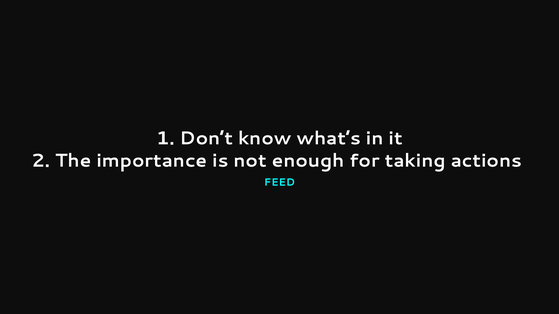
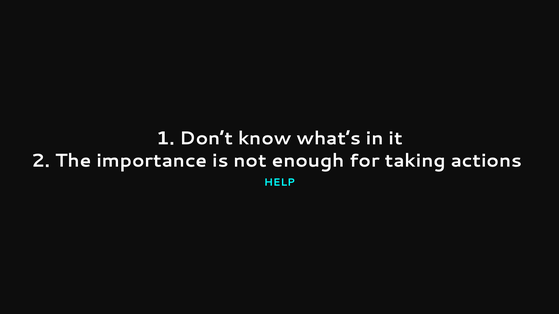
FEED: FEED -> HELP
